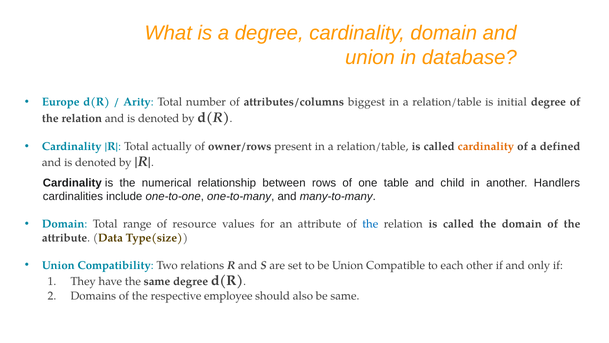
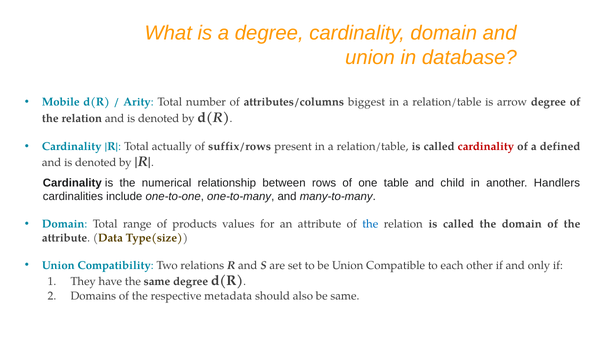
Europe: Europe -> Mobile
initial: initial -> arrow
owner/rows: owner/rows -> suffix/rows
cardinality at (486, 146) colour: orange -> red
resource: resource -> products
employee: employee -> metadata
